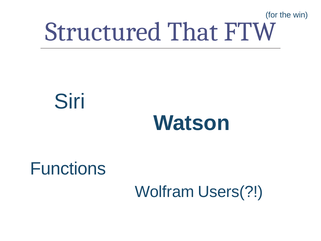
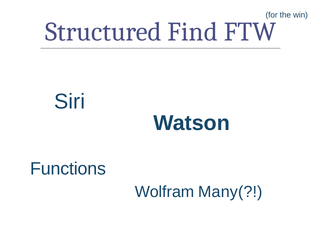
That: That -> Find
Users(: Users( -> Many(
